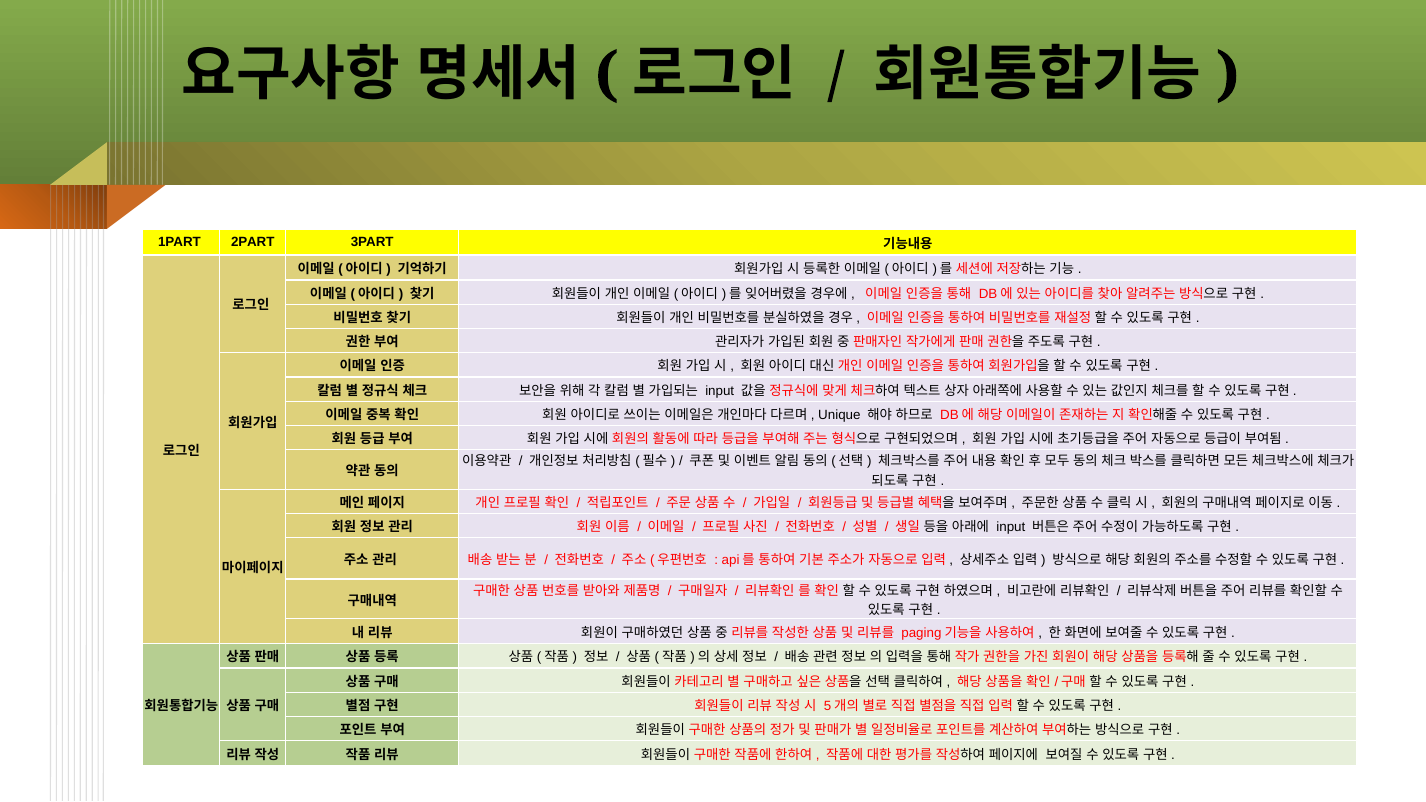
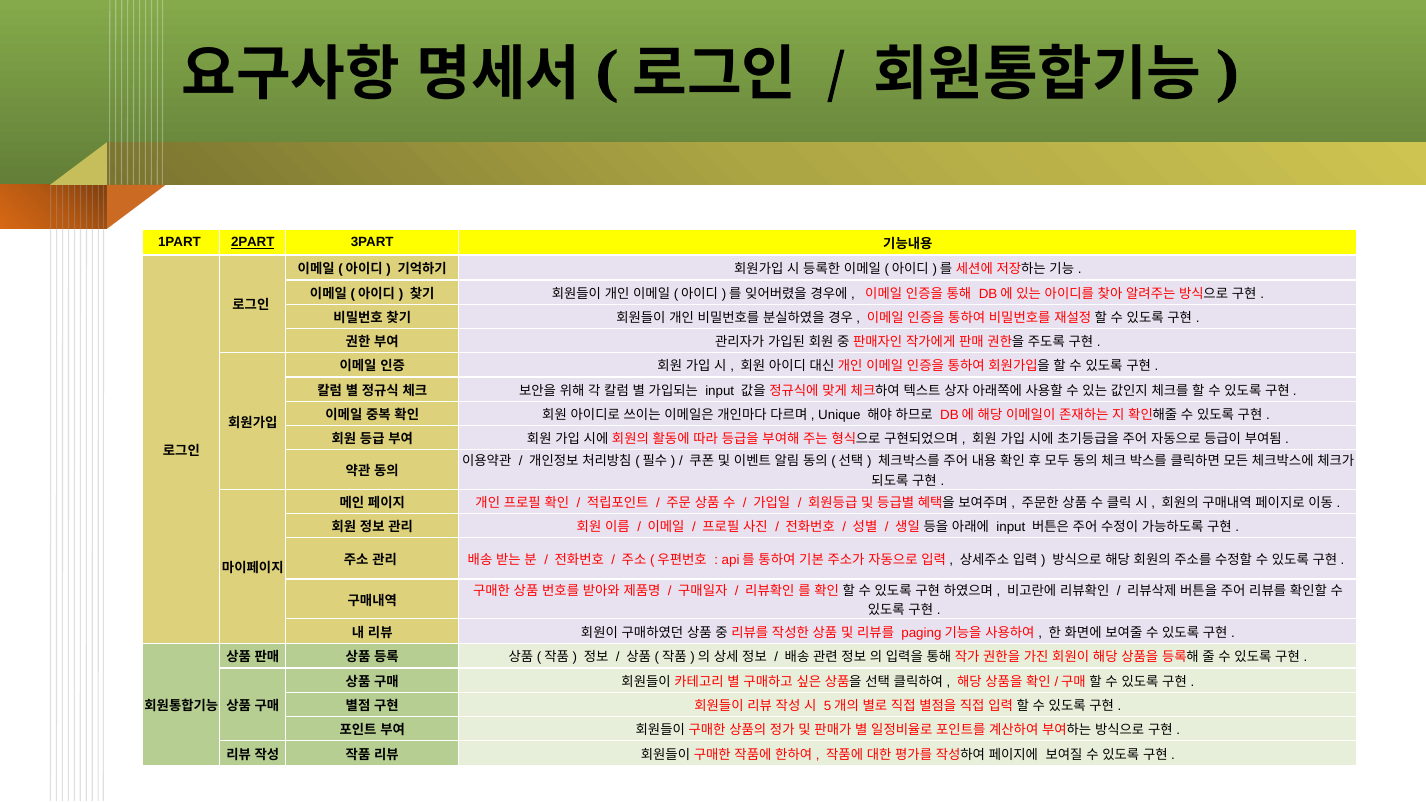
2PART underline: none -> present
